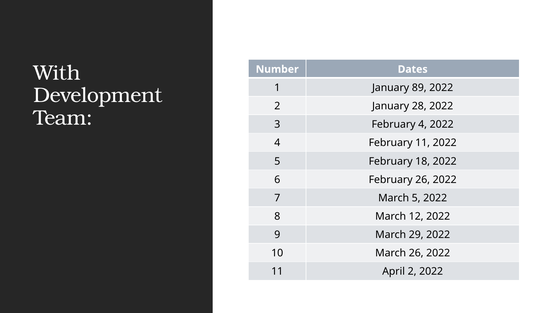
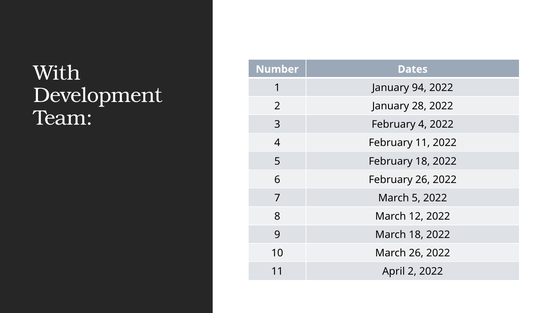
89: 89 -> 94
March 29: 29 -> 18
